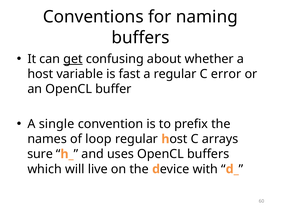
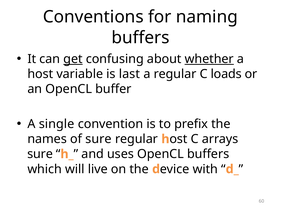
whether underline: none -> present
fast: fast -> last
error: error -> loads
of loop: loop -> sure
